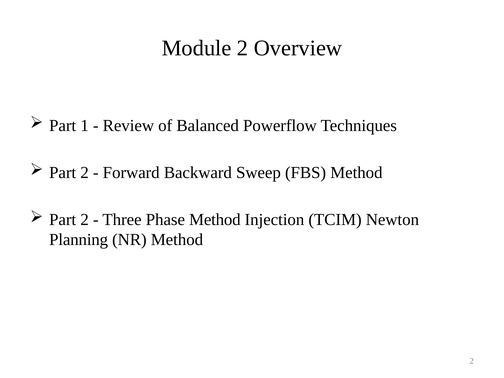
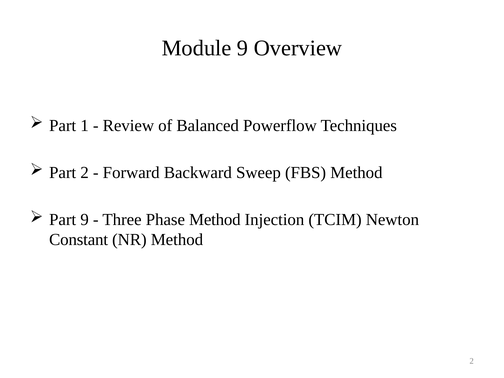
Module 2: 2 -> 9
2 at (85, 220): 2 -> 9
Planning: Planning -> Constant
